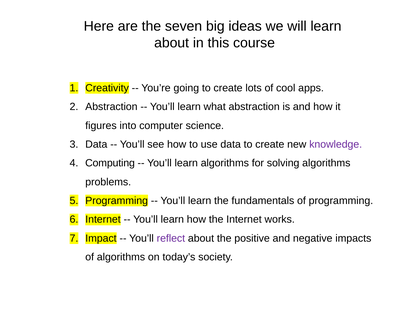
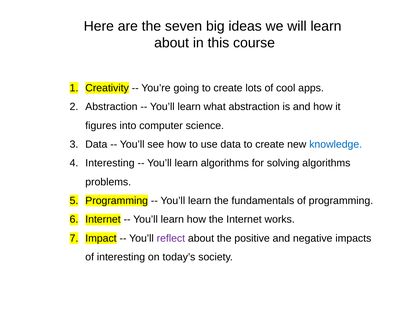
knowledge colour: purple -> blue
Computing at (110, 163): Computing -> Interesting
of algorithms: algorithms -> interesting
